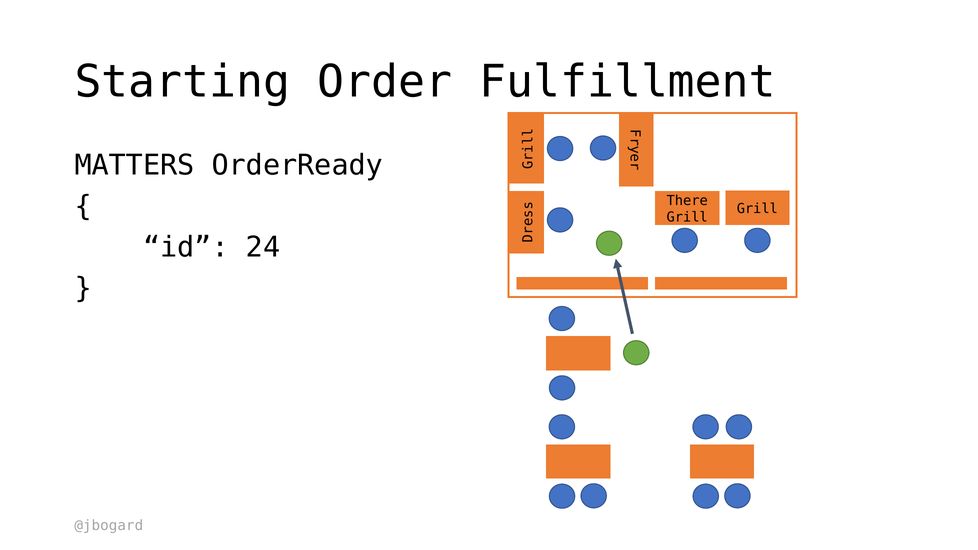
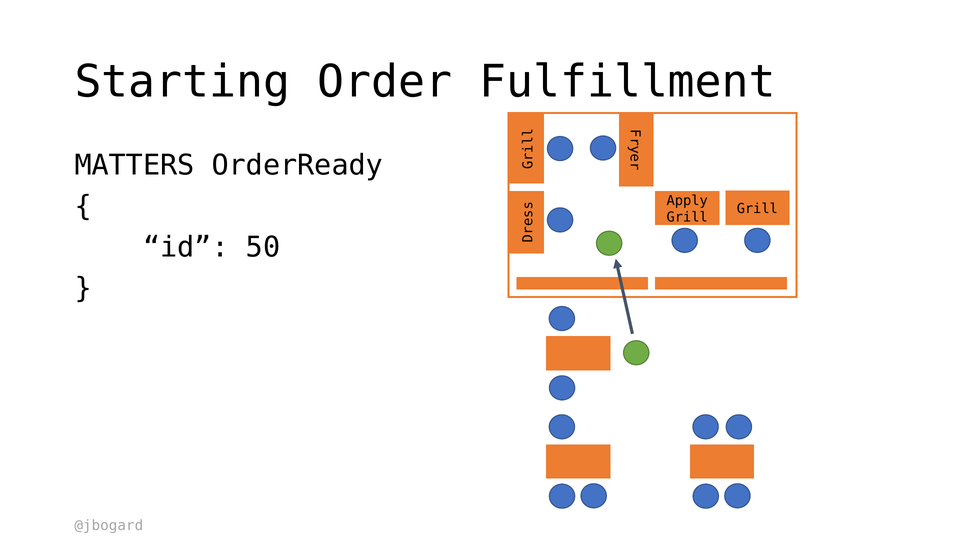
There: There -> Apply
24: 24 -> 50
